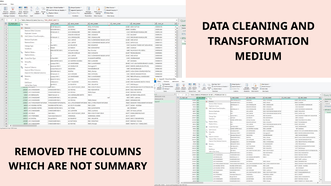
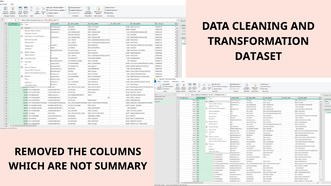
MEDIUM: MEDIUM -> DATASET
